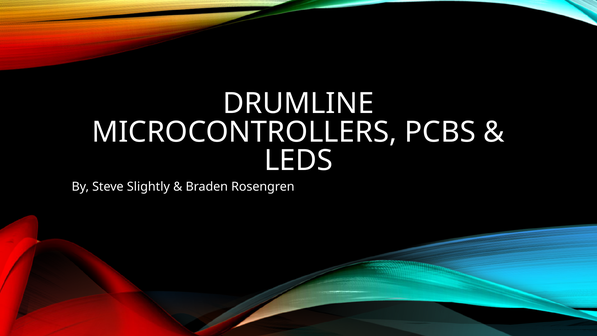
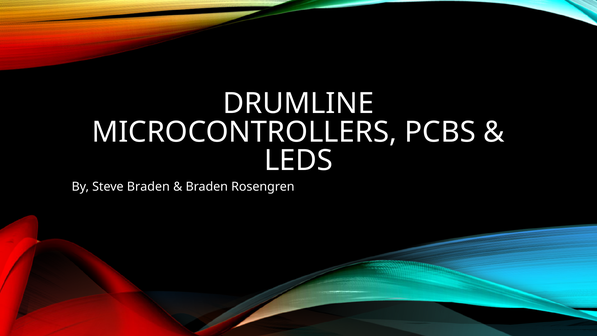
Steve Slightly: Slightly -> Braden
